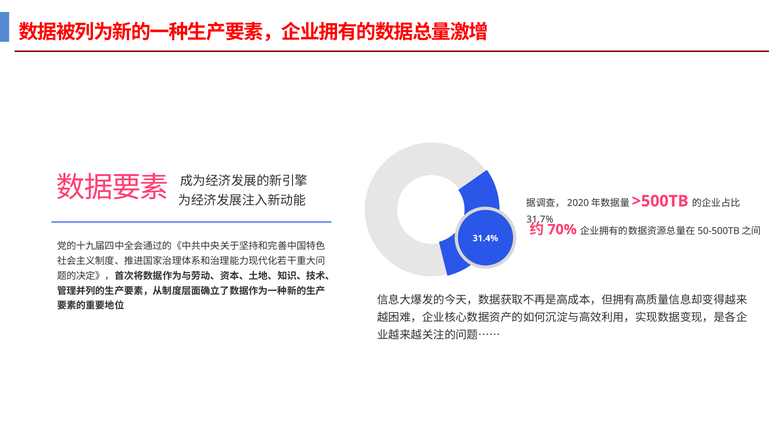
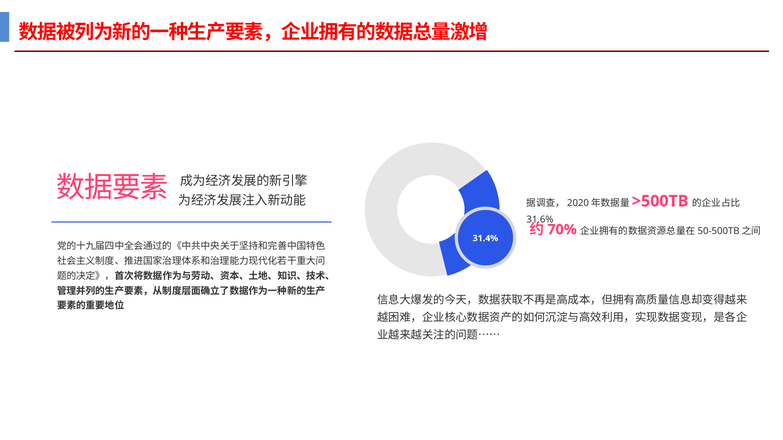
31.7%: 31.7% -> 31.6%
